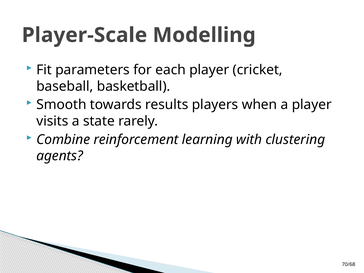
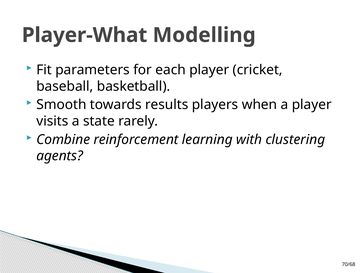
Player-Scale: Player-Scale -> Player-What
